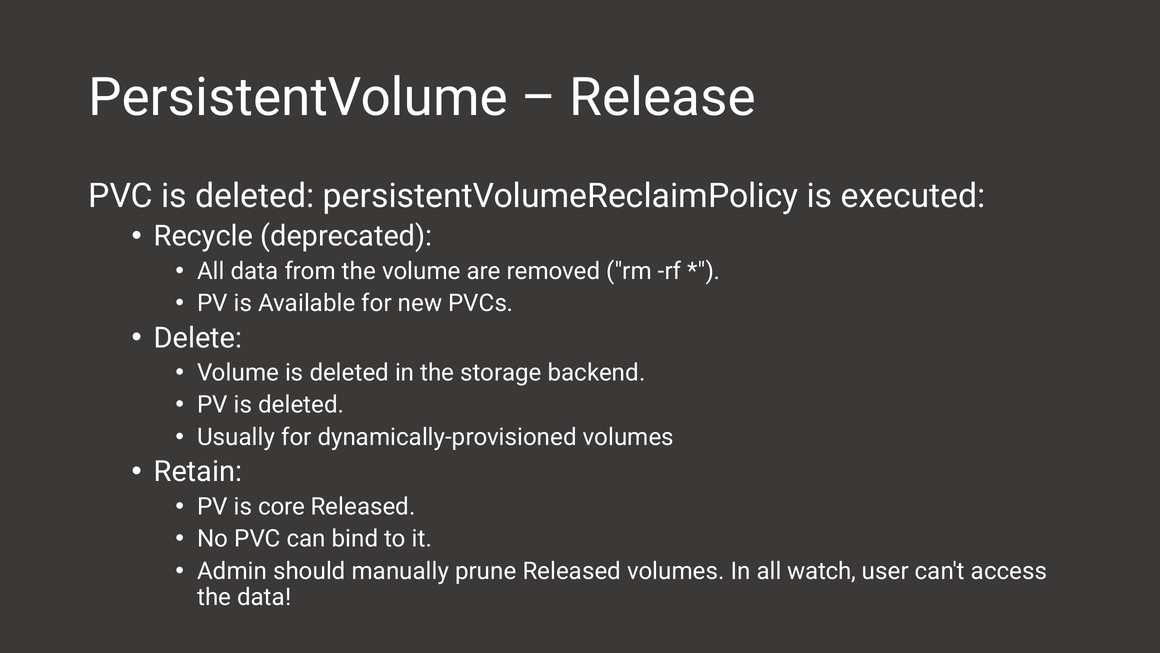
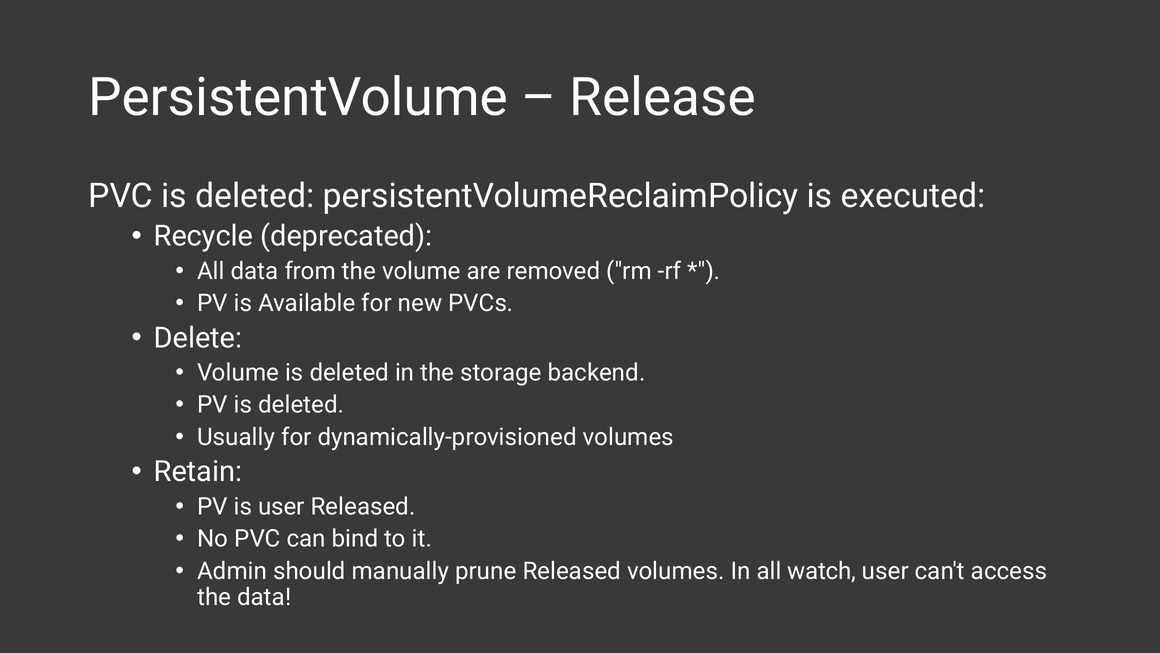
is core: core -> user
